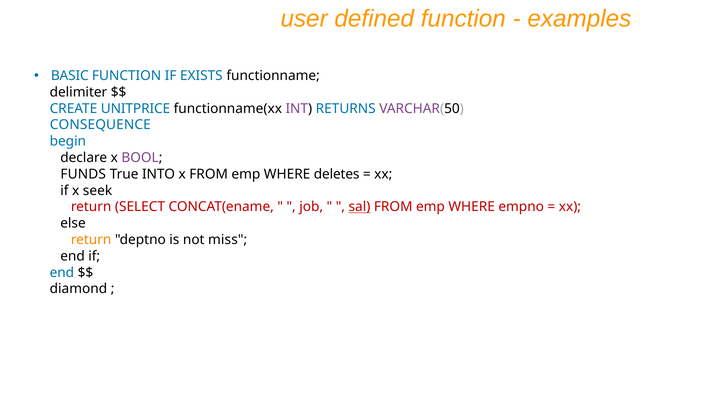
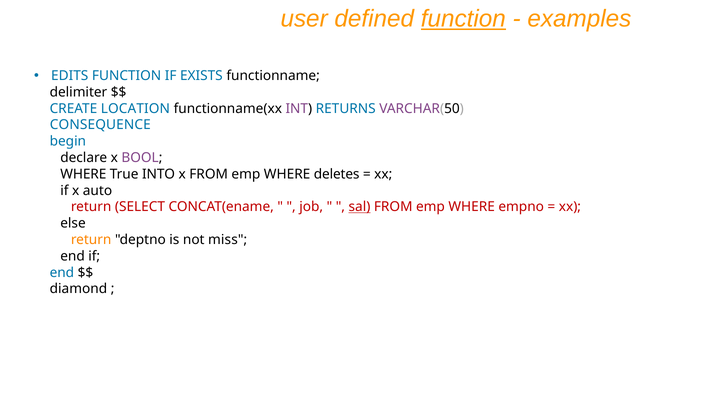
function at (463, 19) underline: none -> present
BASIC: BASIC -> EDITS
UNITPRICE: UNITPRICE -> LOCATION
FUNDS at (83, 174): FUNDS -> WHERE
seek: seek -> auto
